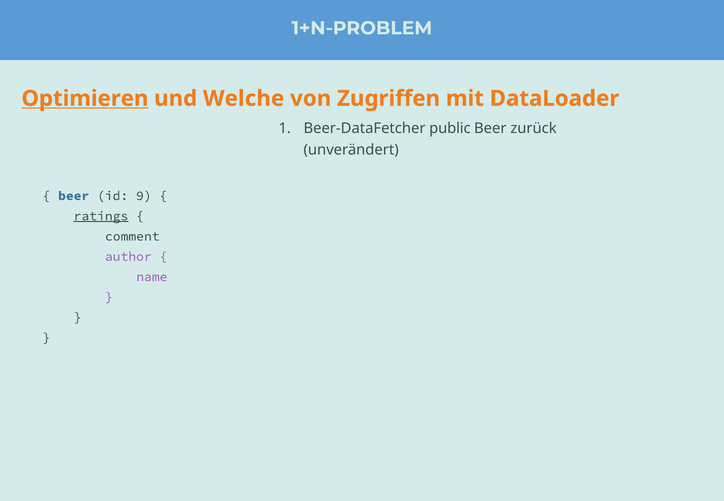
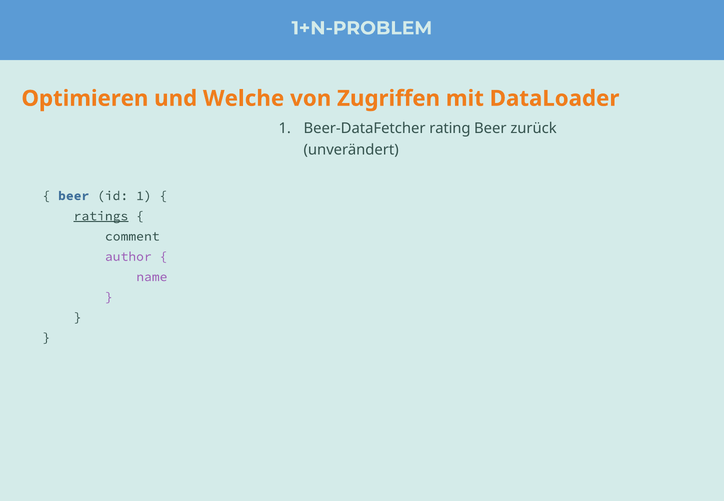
Optimieren underline: present -> none
public: public -> rating
id 9: 9 -> 1
